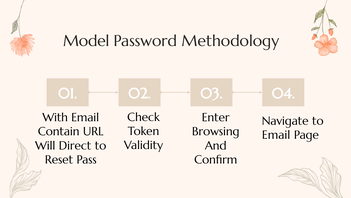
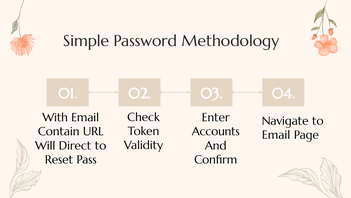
Model: Model -> Simple
Browsing: Browsing -> Accounts
